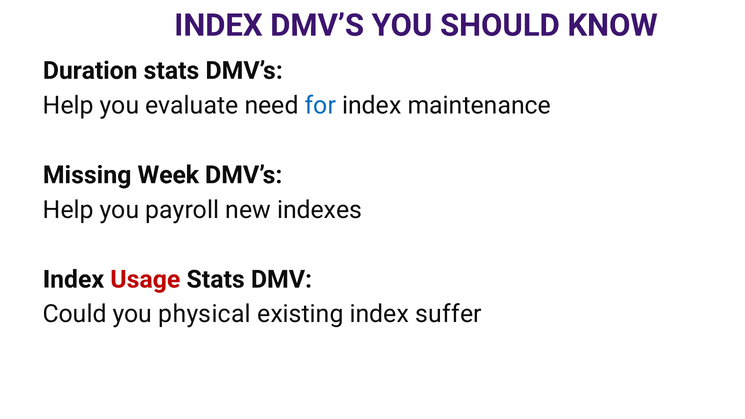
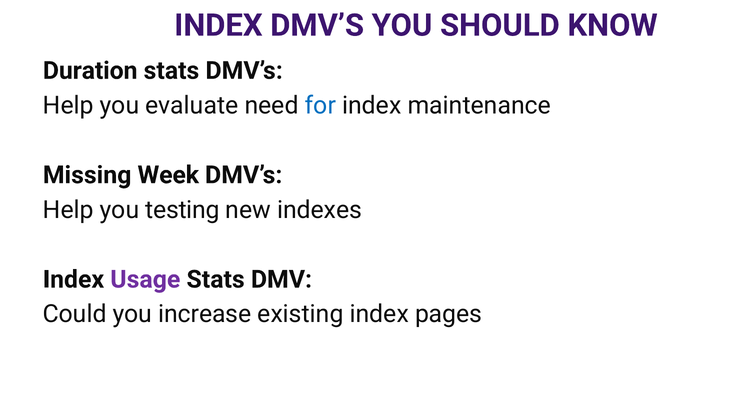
payroll: payroll -> testing
Usage colour: red -> purple
physical: physical -> increase
suffer: suffer -> pages
